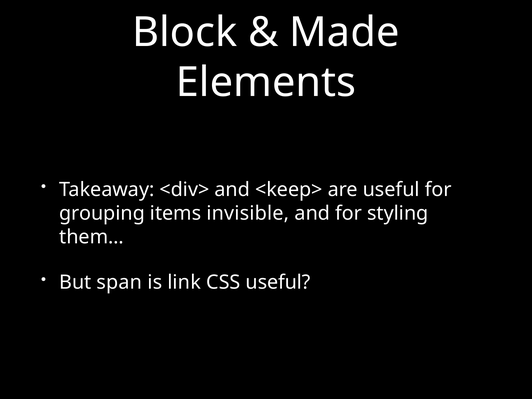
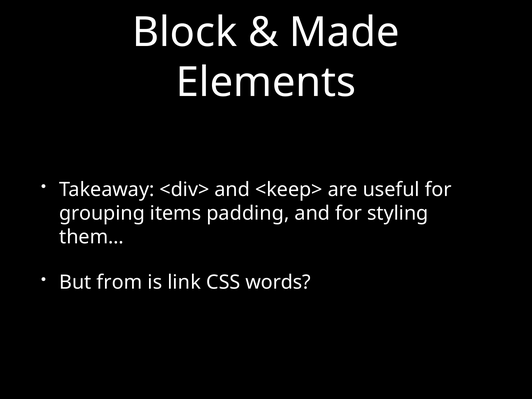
invisible: invisible -> padding
span: span -> from
CSS useful: useful -> words
